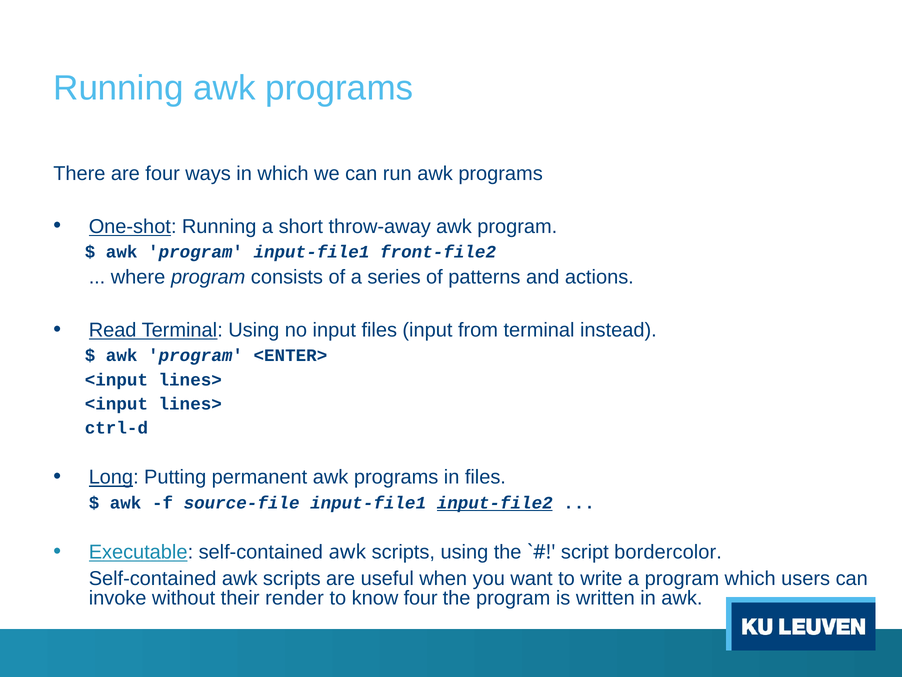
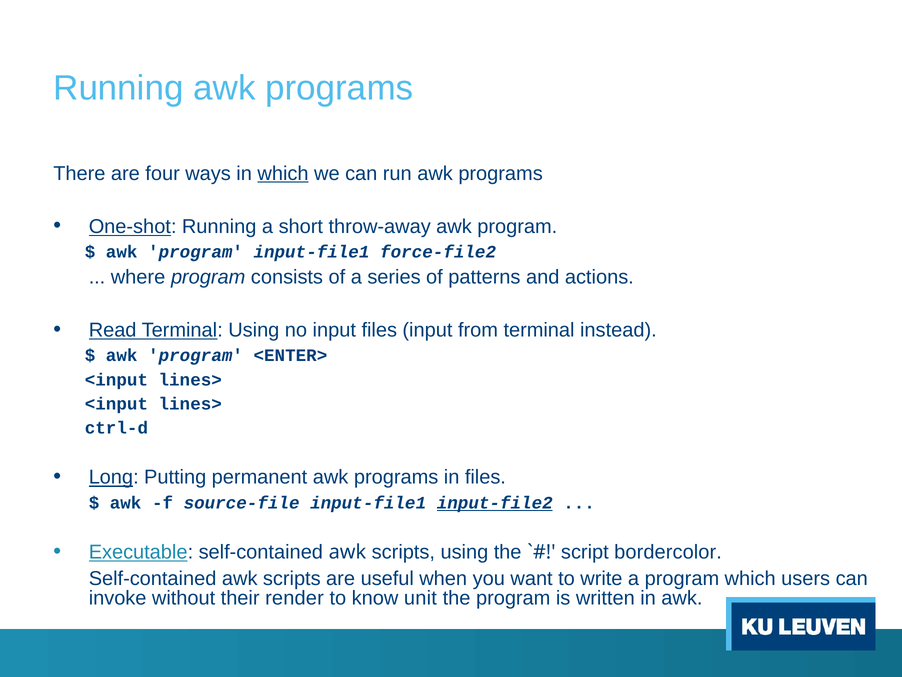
which at (283, 173) underline: none -> present
front-file2: front-file2 -> force-file2
know four: four -> unit
